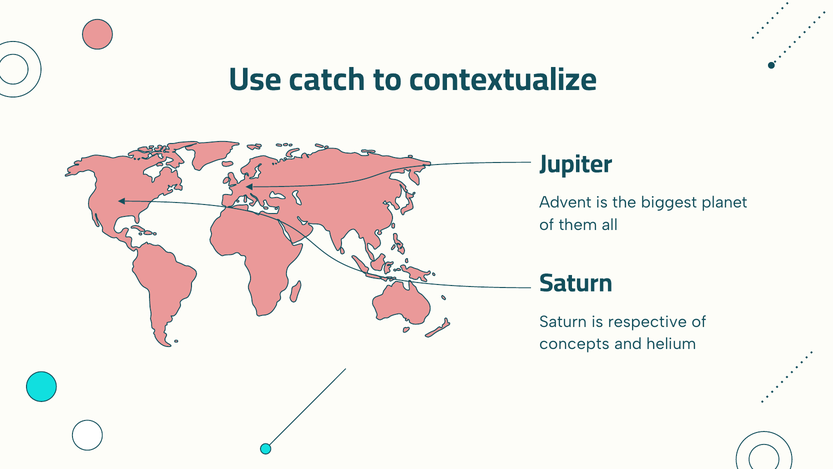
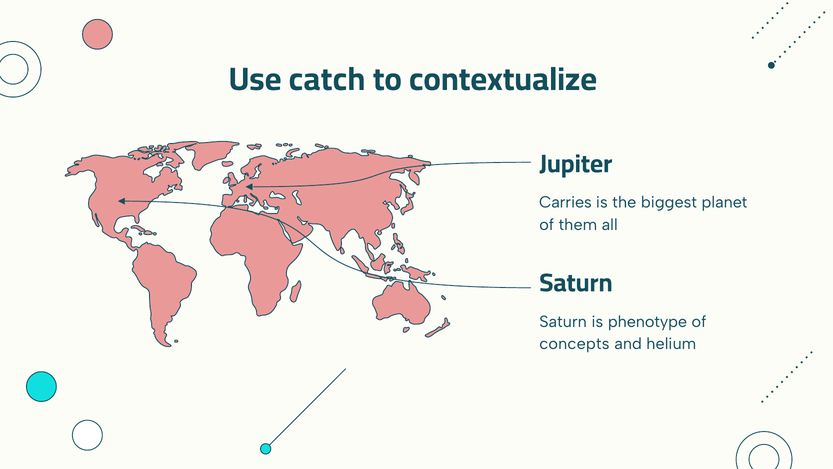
Advent: Advent -> Carries
respective: respective -> phenotype
